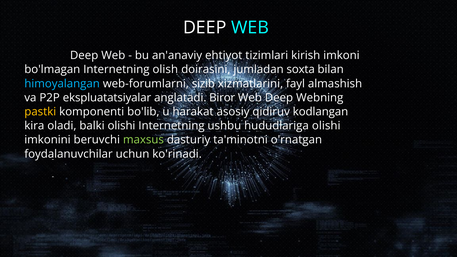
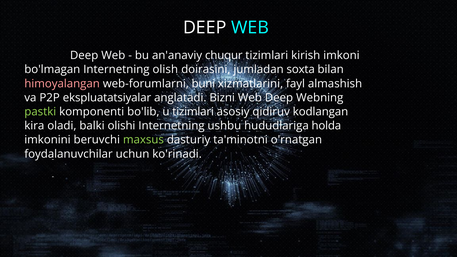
ehtiyot: ehtiyot -> chuqur
himoyalangan colour: light blue -> pink
sizib: sizib -> buni
Biror: Biror -> Bizni
pastki colour: yellow -> light green
u harakat: harakat -> tizimlari
hududlariga olishi: olishi -> holda
